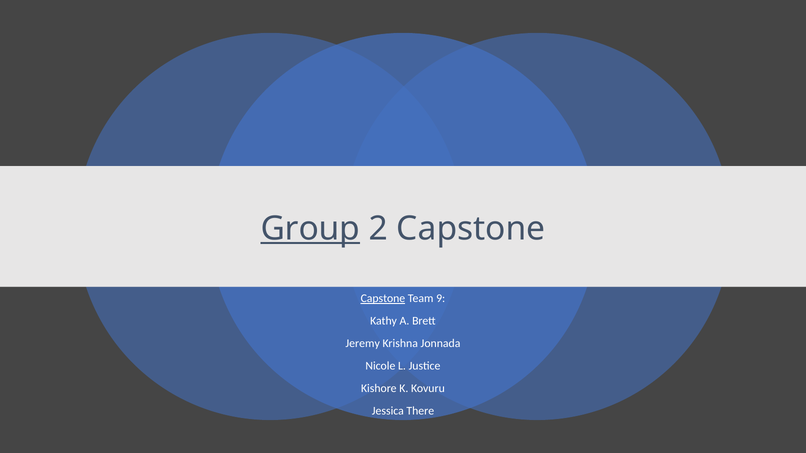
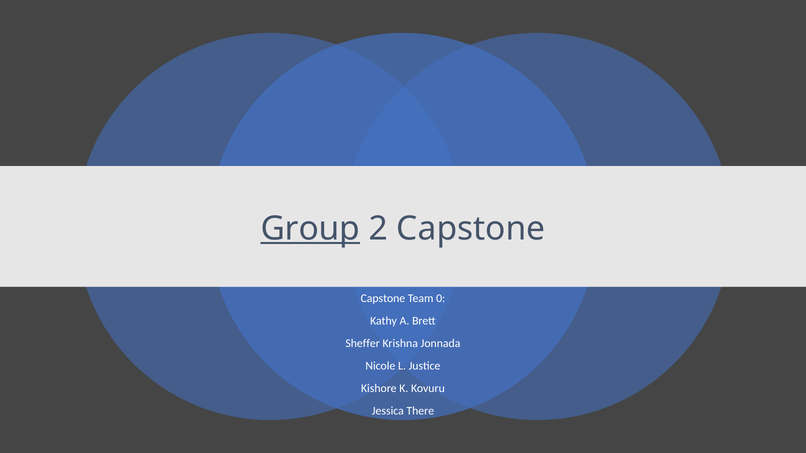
Capstone at (383, 299) underline: present -> none
9: 9 -> 0
Jeremy: Jeremy -> Sheffer
